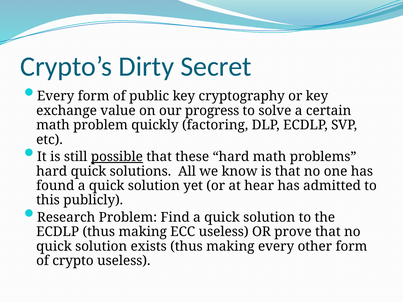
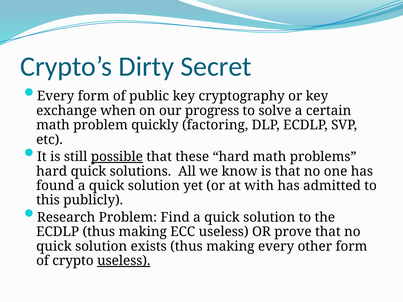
value: value -> when
hear: hear -> with
useless at (124, 261) underline: none -> present
